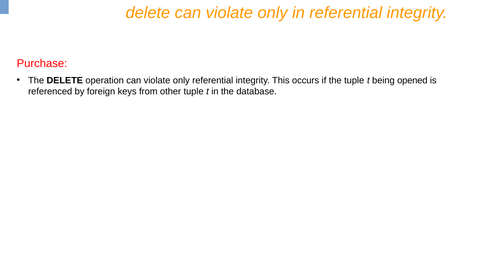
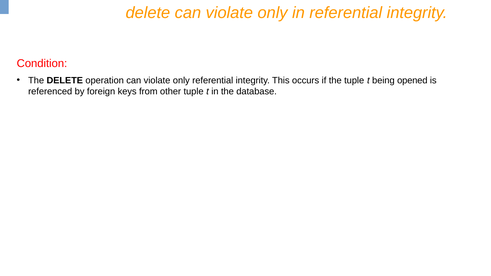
Purchase: Purchase -> Condition
